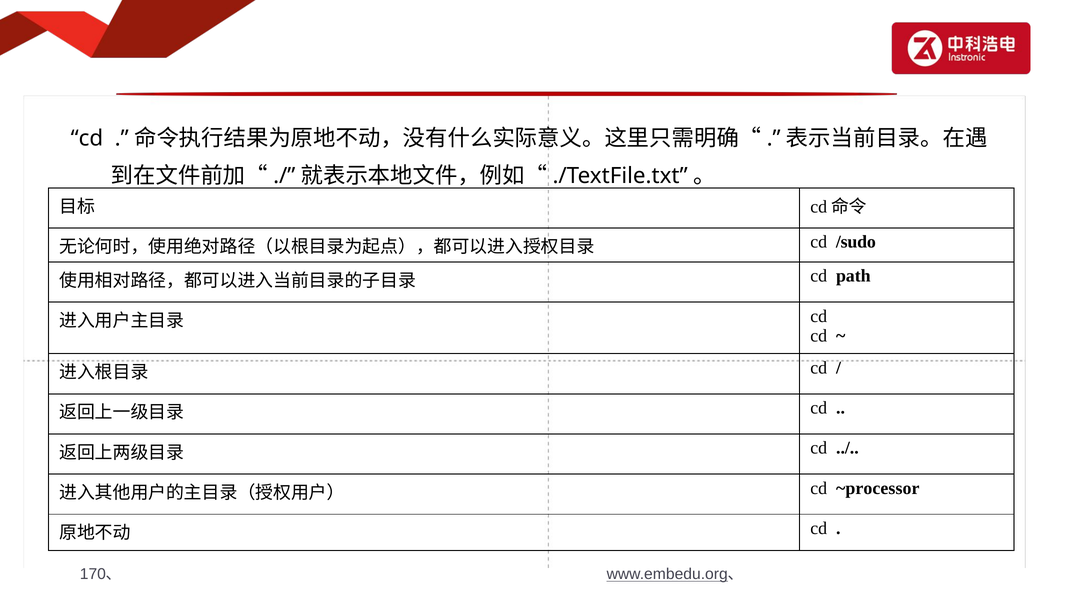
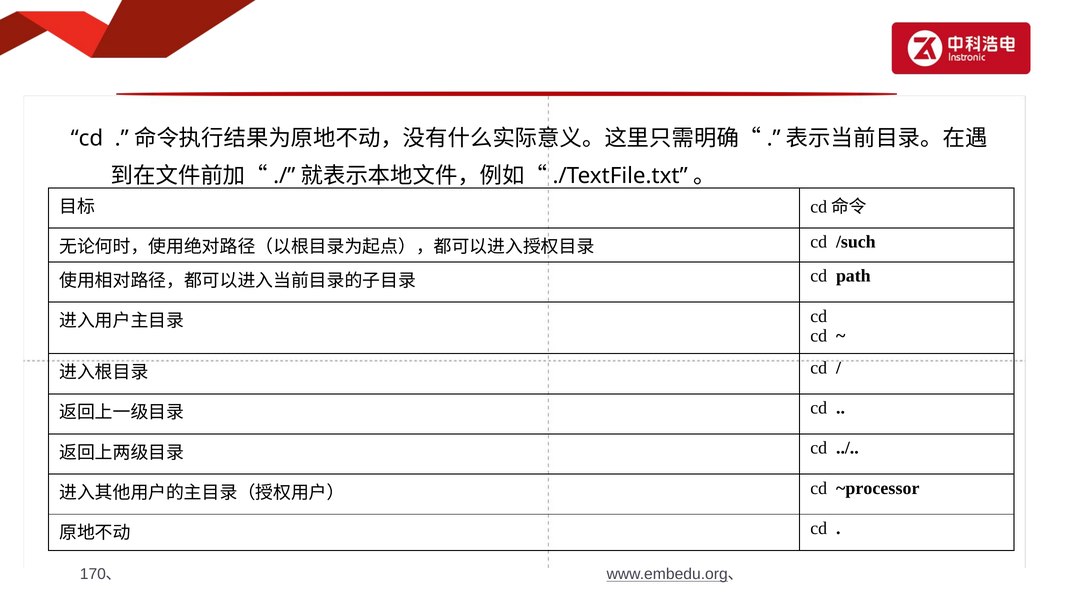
/sudo: /sudo -> /such
